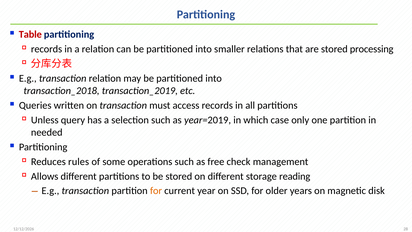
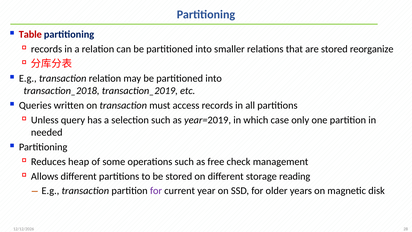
processing: processing -> reorganize
rules: rules -> heap
for at (156, 191) colour: orange -> purple
